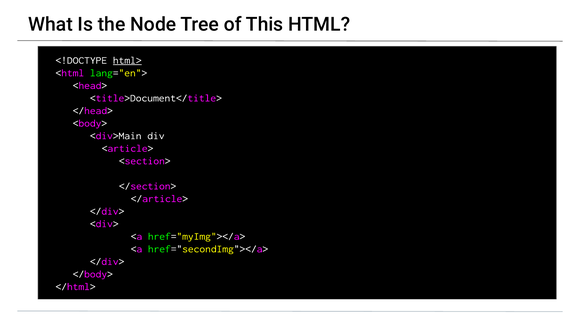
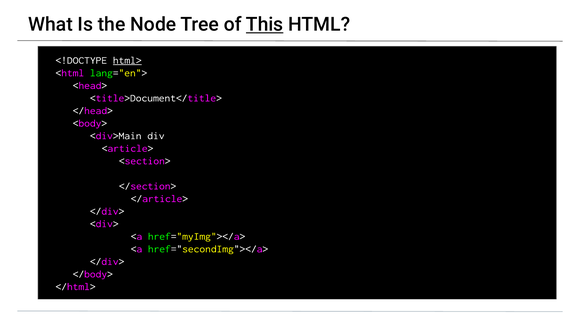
This underline: none -> present
